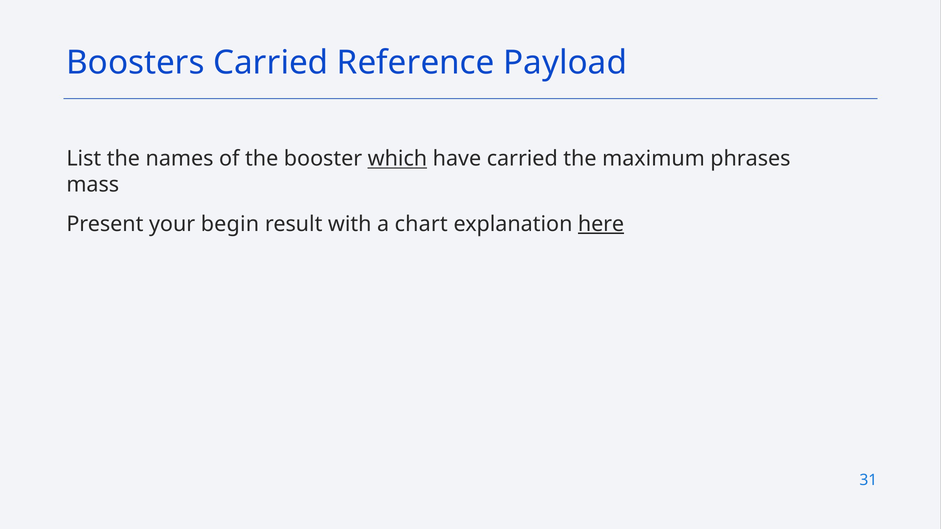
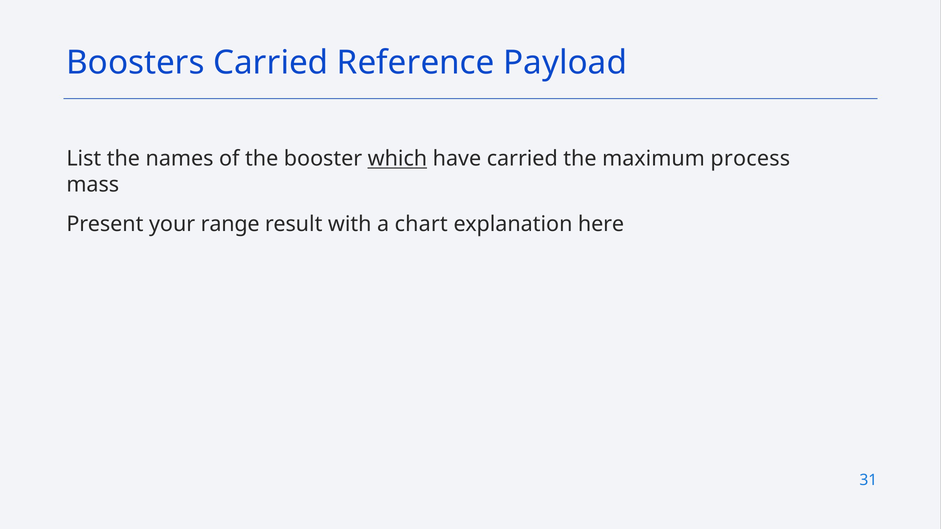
phrases: phrases -> process
begin: begin -> range
here underline: present -> none
